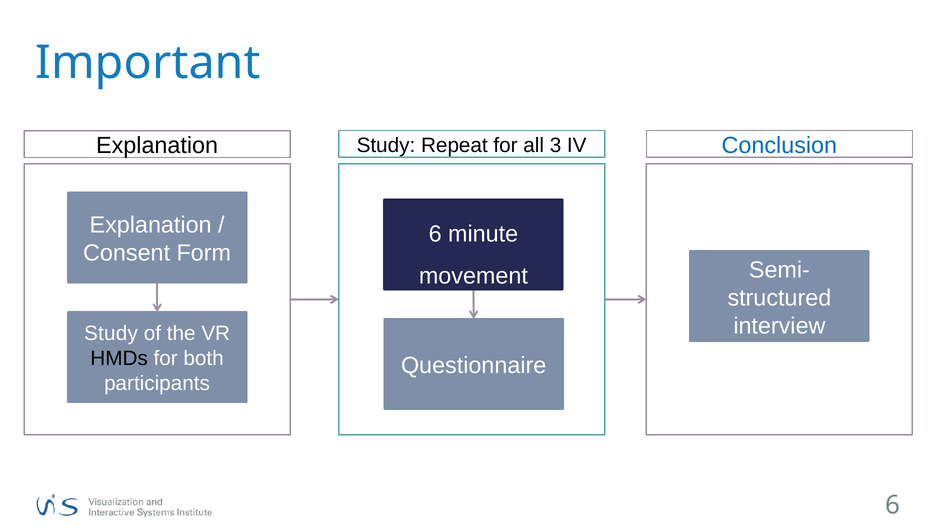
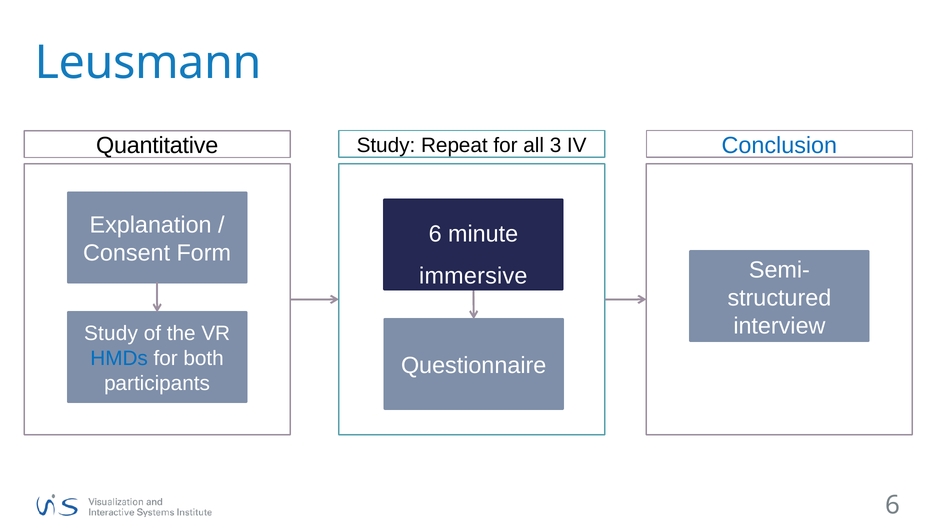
Important: Important -> Leusmann
Explanation at (157, 146): Explanation -> Quantitative
movement: movement -> immersive
HMDs colour: black -> blue
